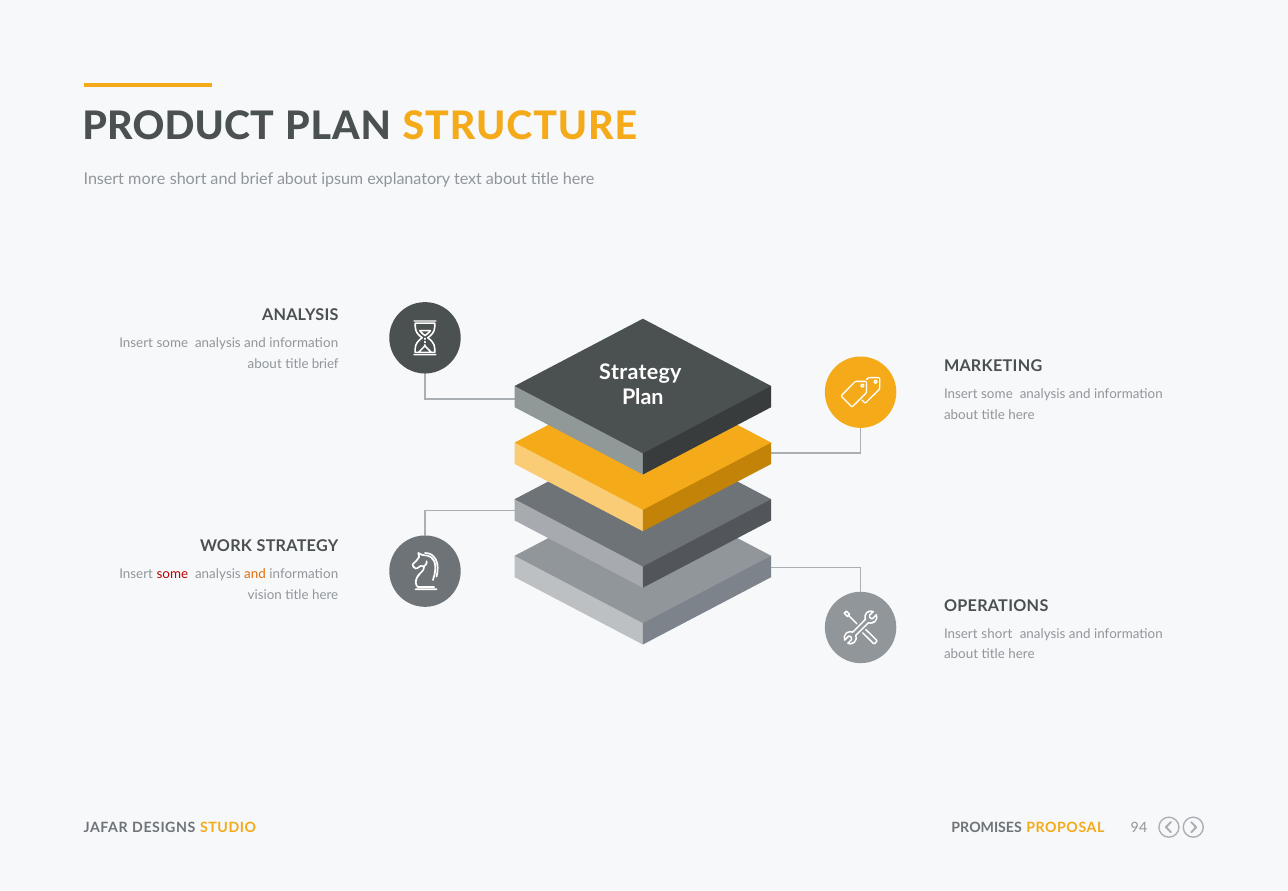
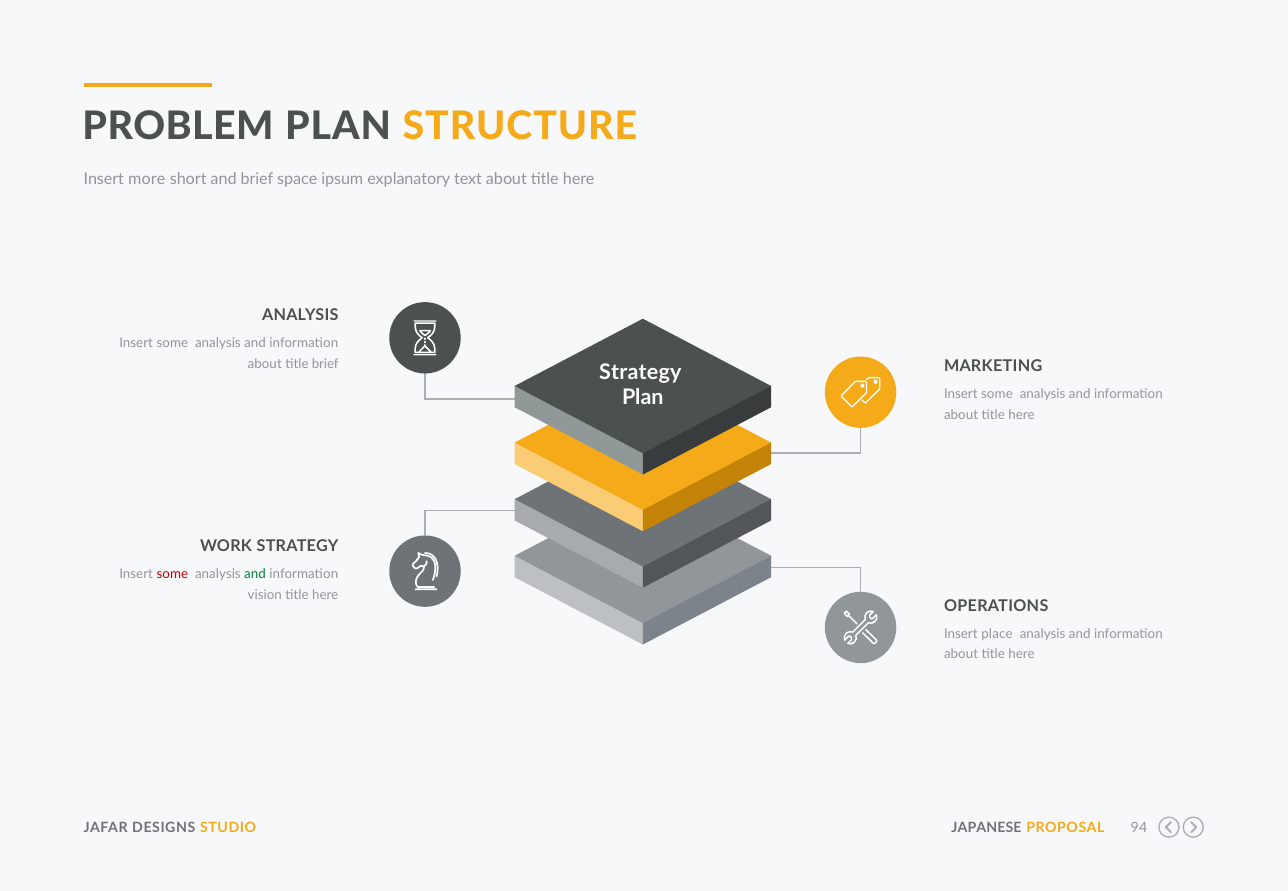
PRODUCT: PRODUCT -> PROBLEM
brief about: about -> space
and at (255, 574) colour: orange -> green
Insert short: short -> place
PROMISES: PROMISES -> JAPANESE
